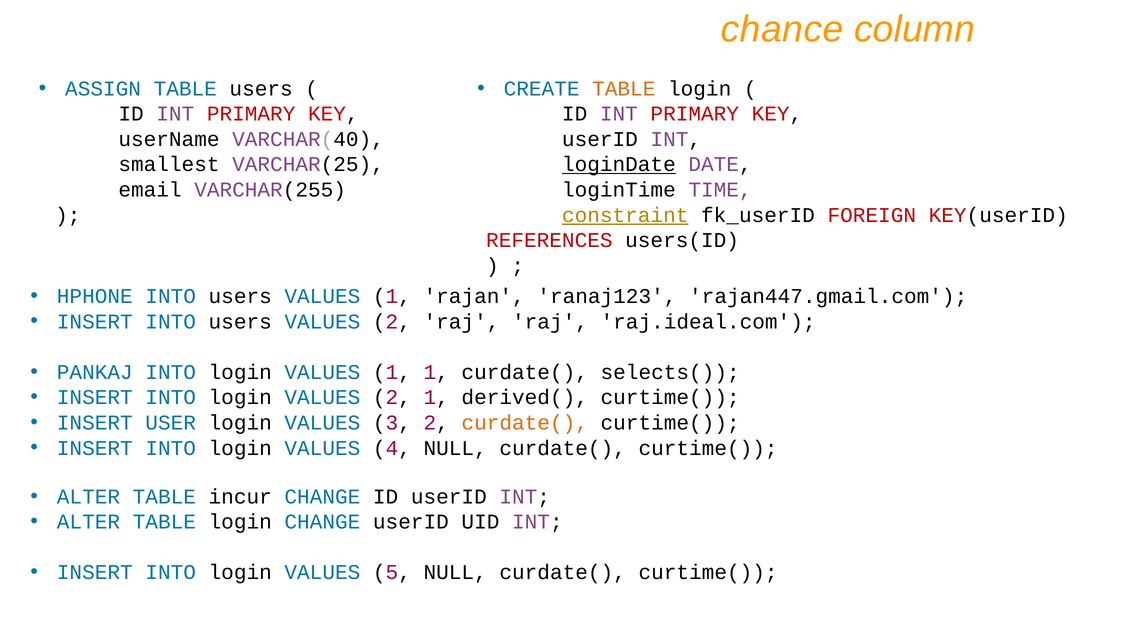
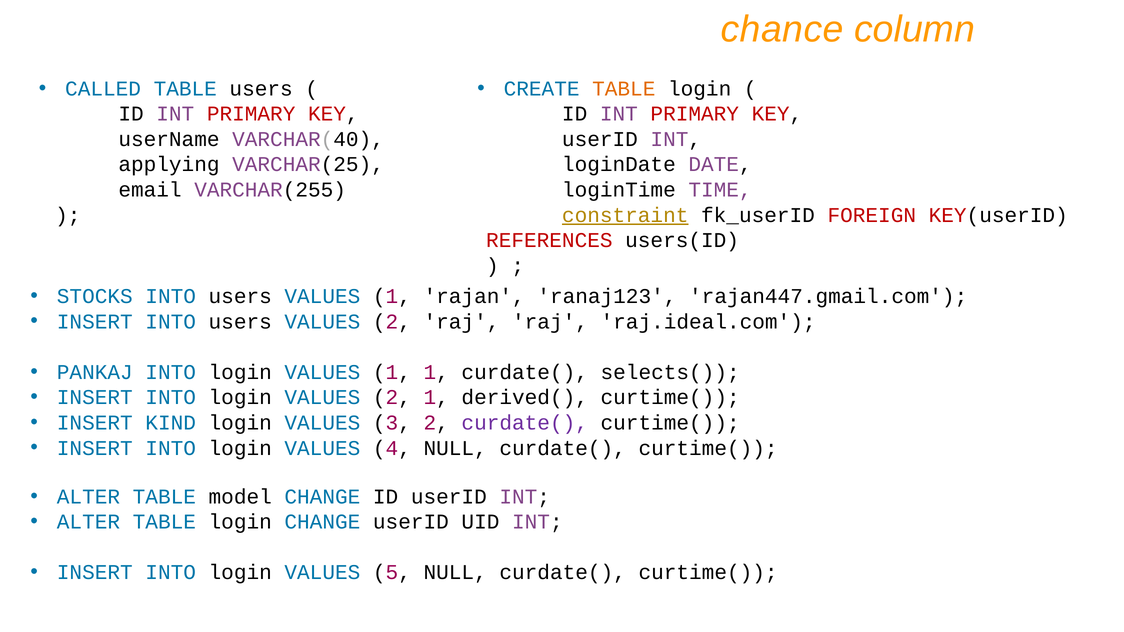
ASSIGN: ASSIGN -> CALLED
smallest: smallest -> applying
loginDate underline: present -> none
HPHONE: HPHONE -> STOCKS
USER: USER -> KIND
curdate( at (525, 423) colour: orange -> purple
incur: incur -> model
